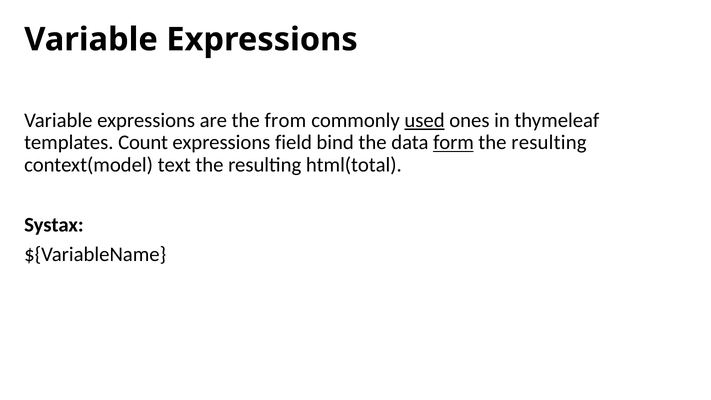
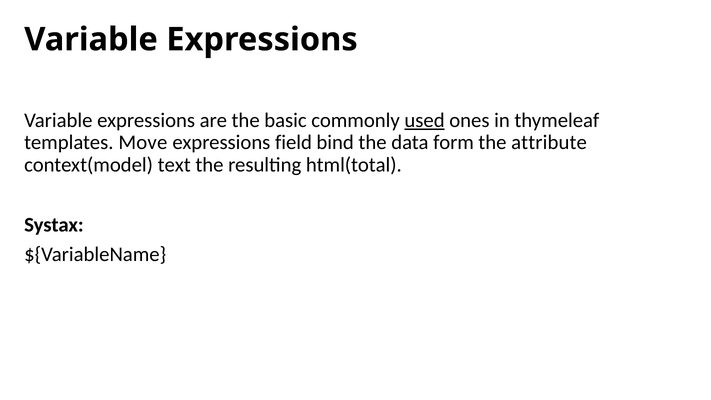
from: from -> basic
Count: Count -> Move
form underline: present -> none
resulting at (549, 143): resulting -> attribute
